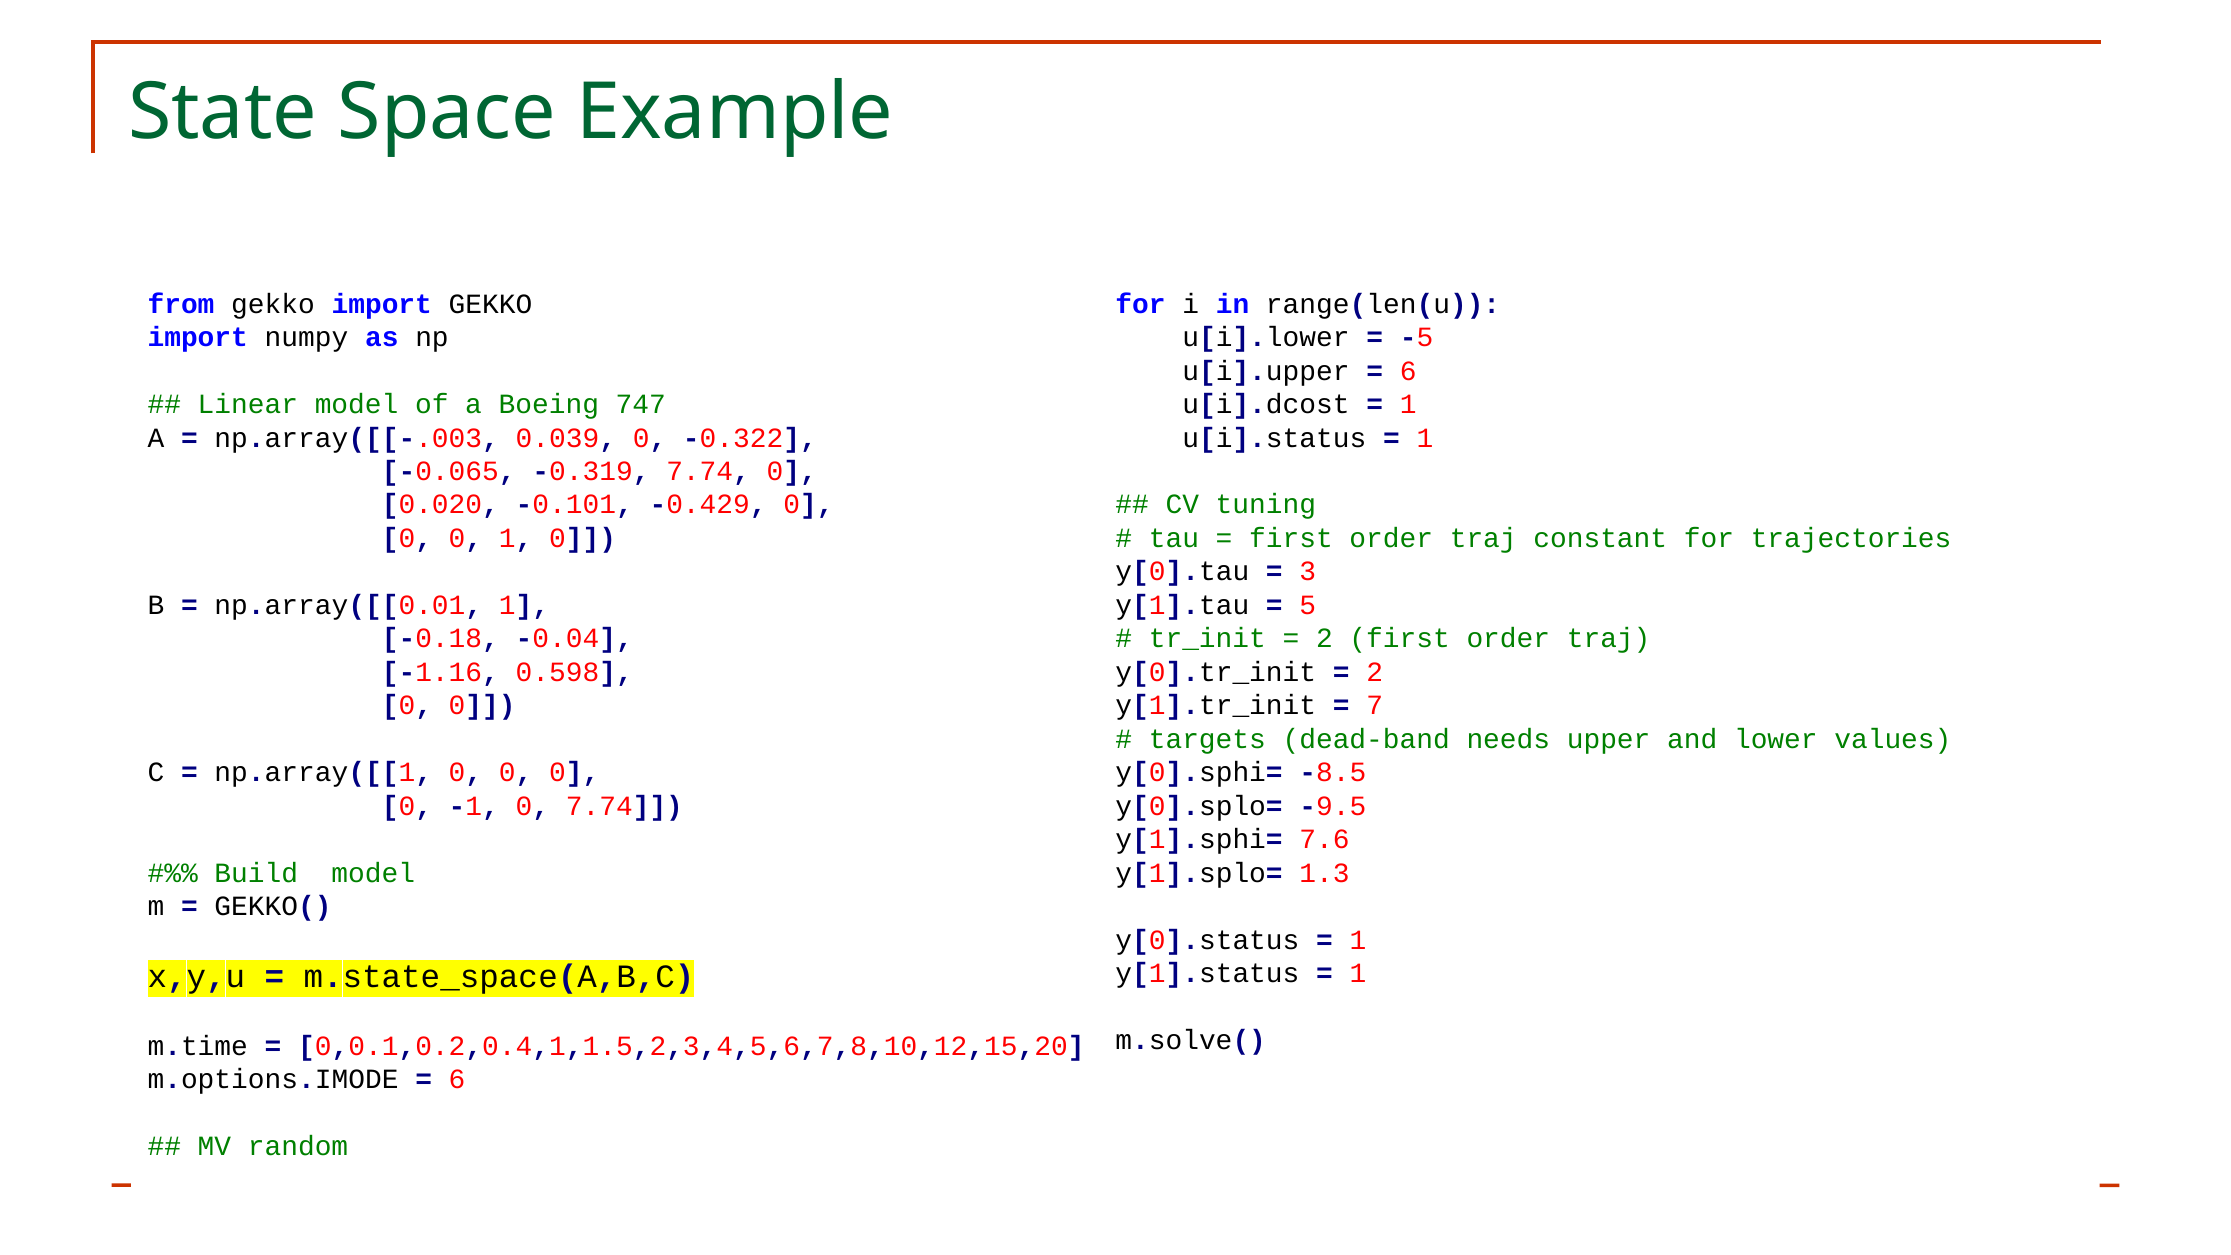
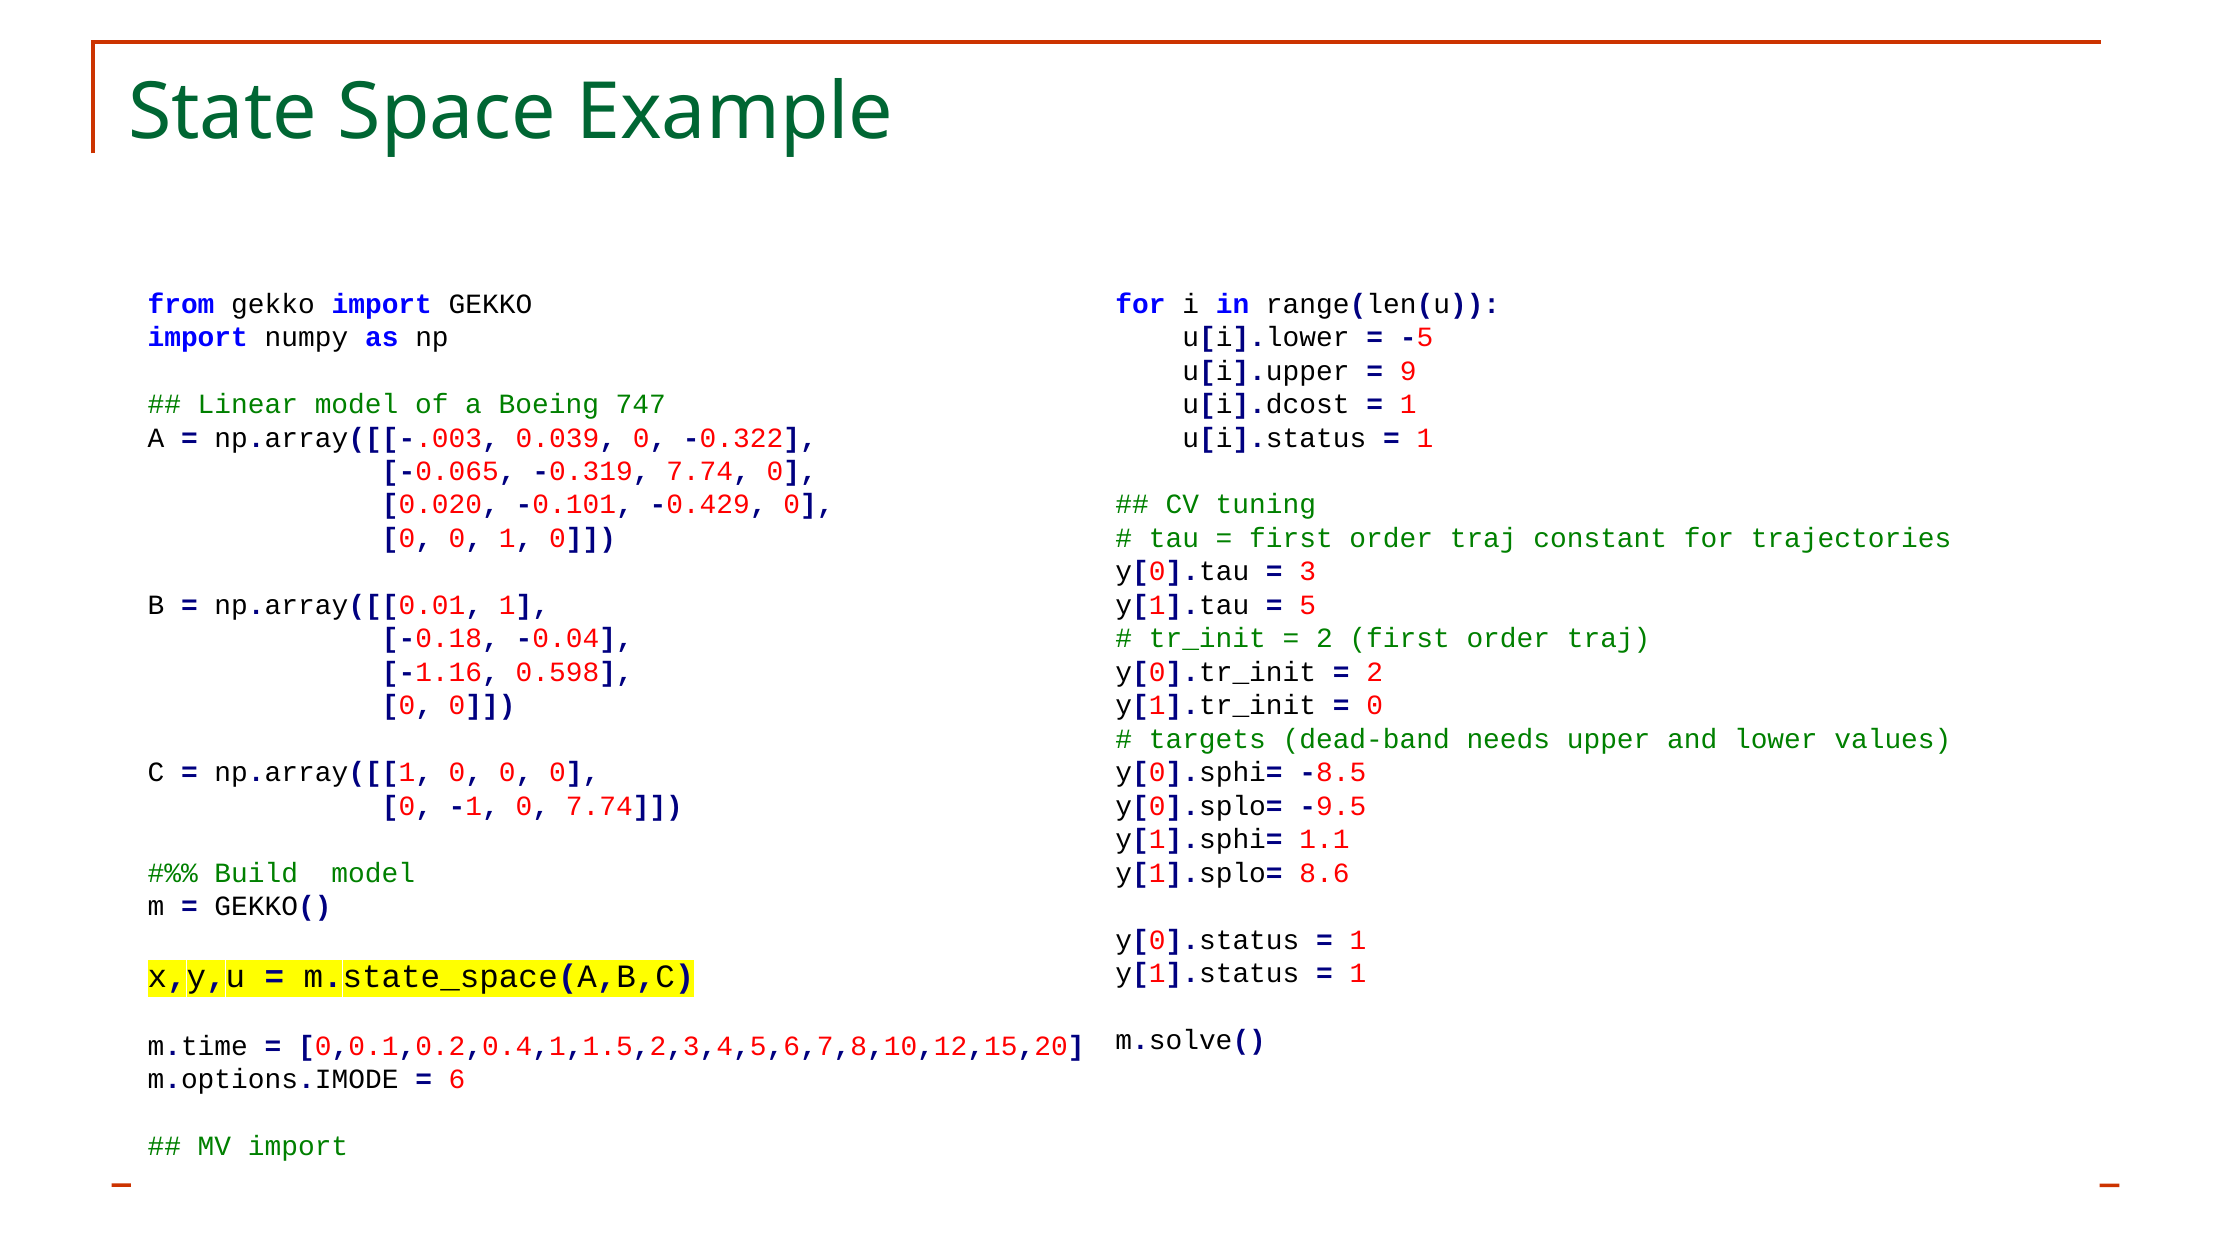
6 at (1408, 371): 6 -> 9
7 at (1375, 706): 7 -> 0
7.6: 7.6 -> 1.1
1.3: 1.3 -> 8.6
MV random: random -> import
